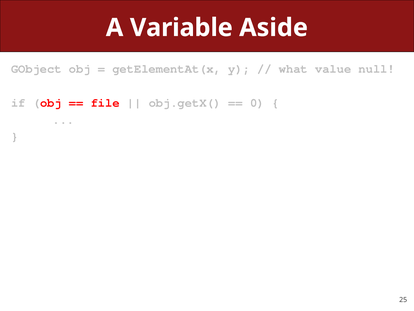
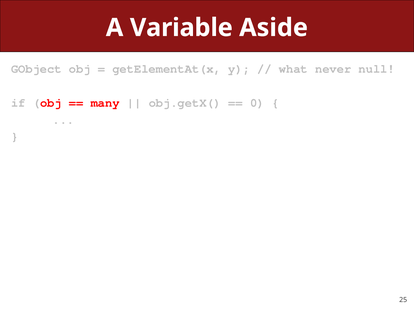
value: value -> never
file: file -> many
